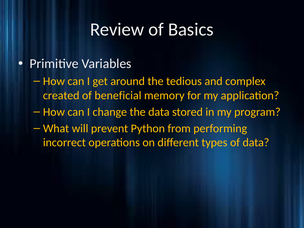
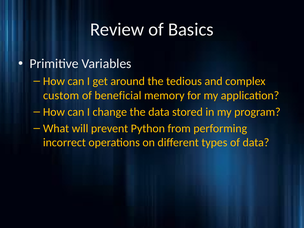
created: created -> custom
